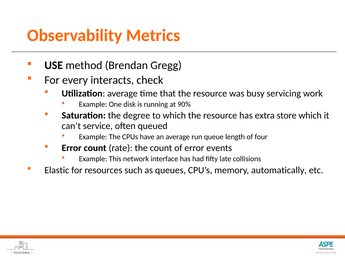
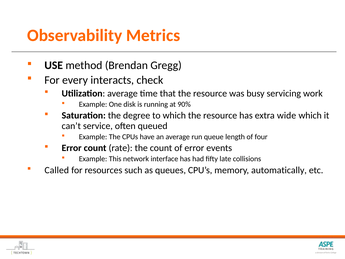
store: store -> wide
Elastic: Elastic -> Called
